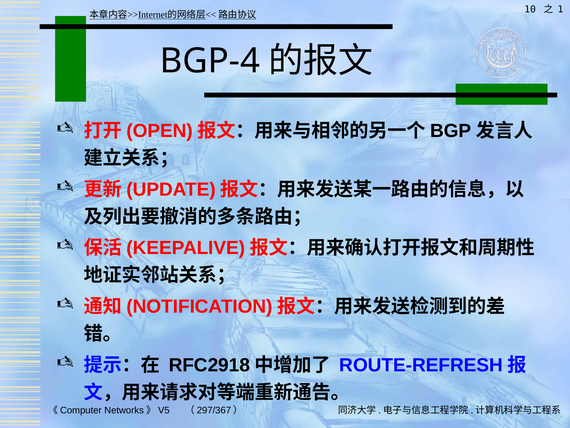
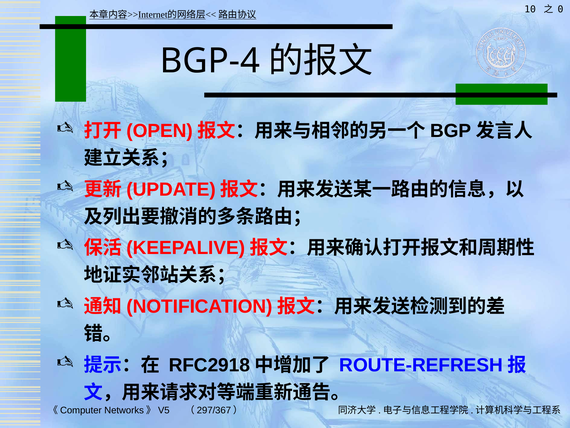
1: 1 -> 0
